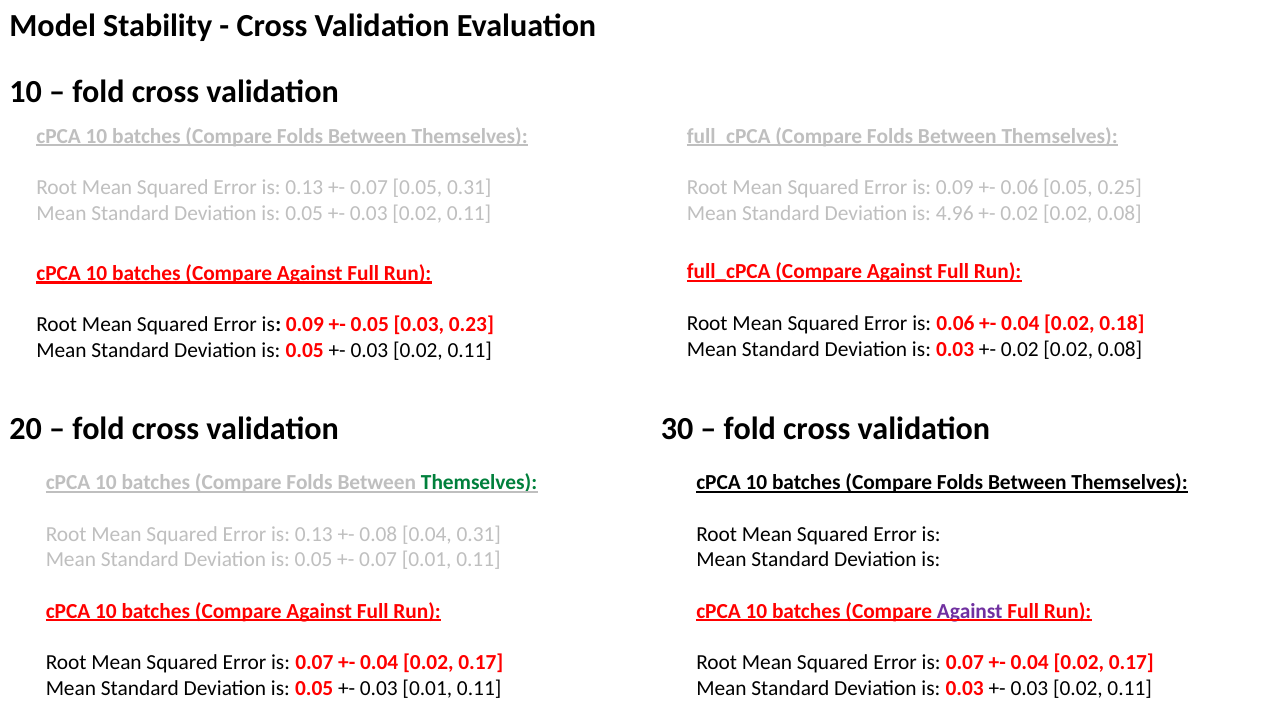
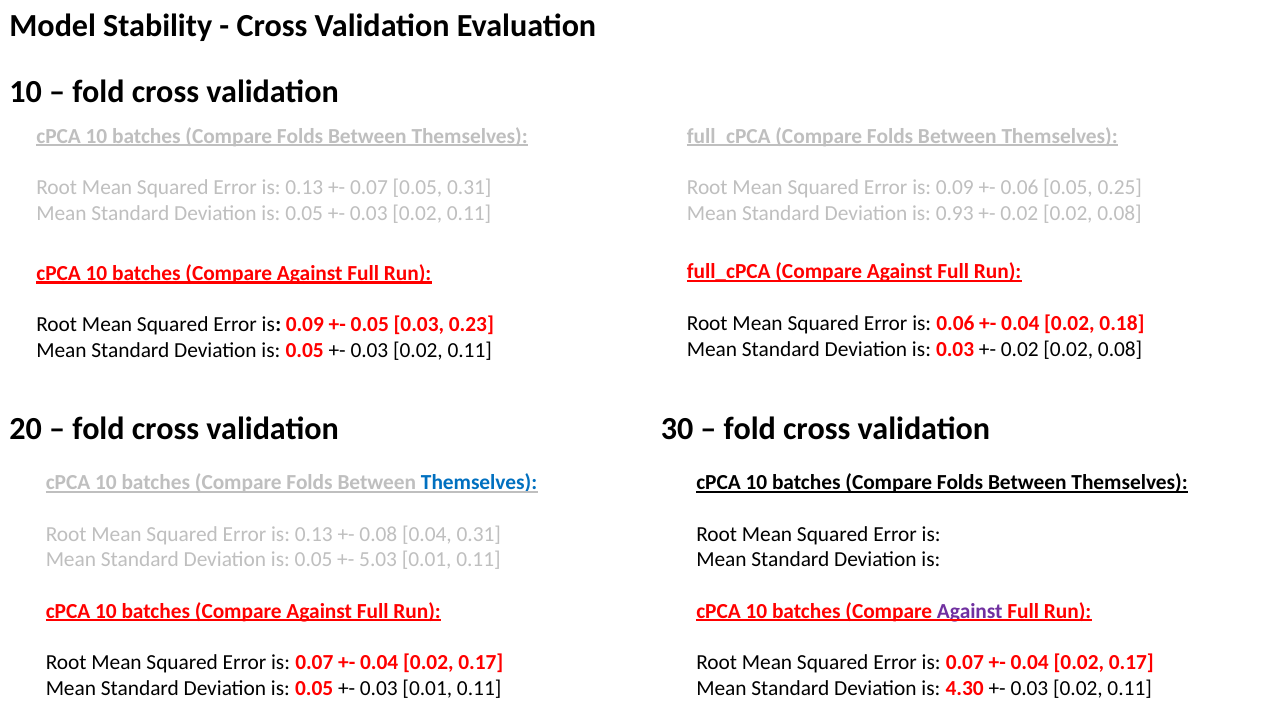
4.96: 4.96 -> 0.93
Themselves at (479, 482) colour: green -> blue
0.07 at (378, 560): 0.07 -> 5.03
0.03 at (965, 688): 0.03 -> 4.30
